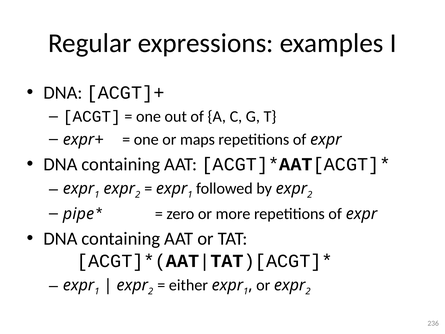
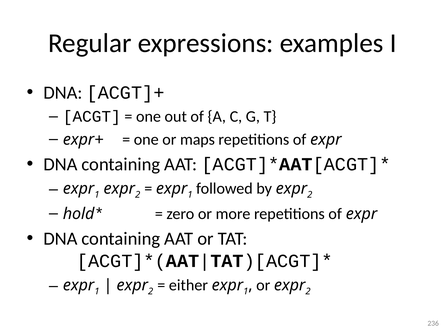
pipe: pipe -> hold
